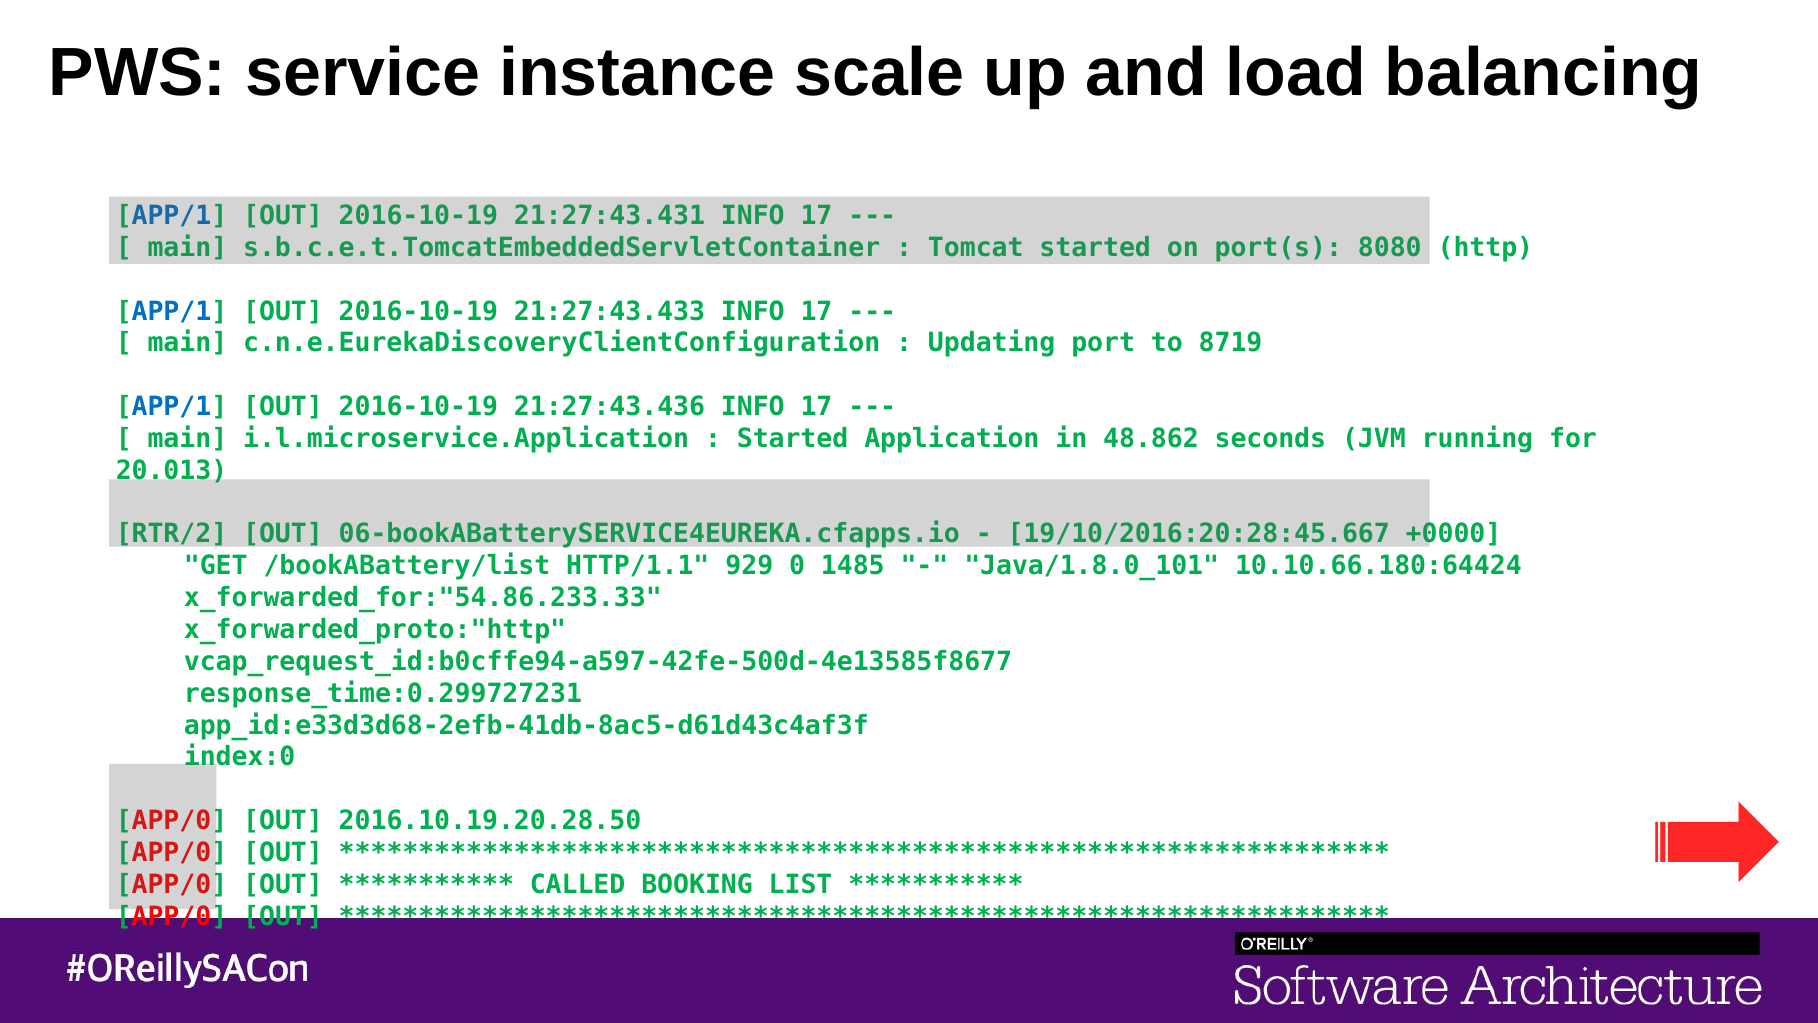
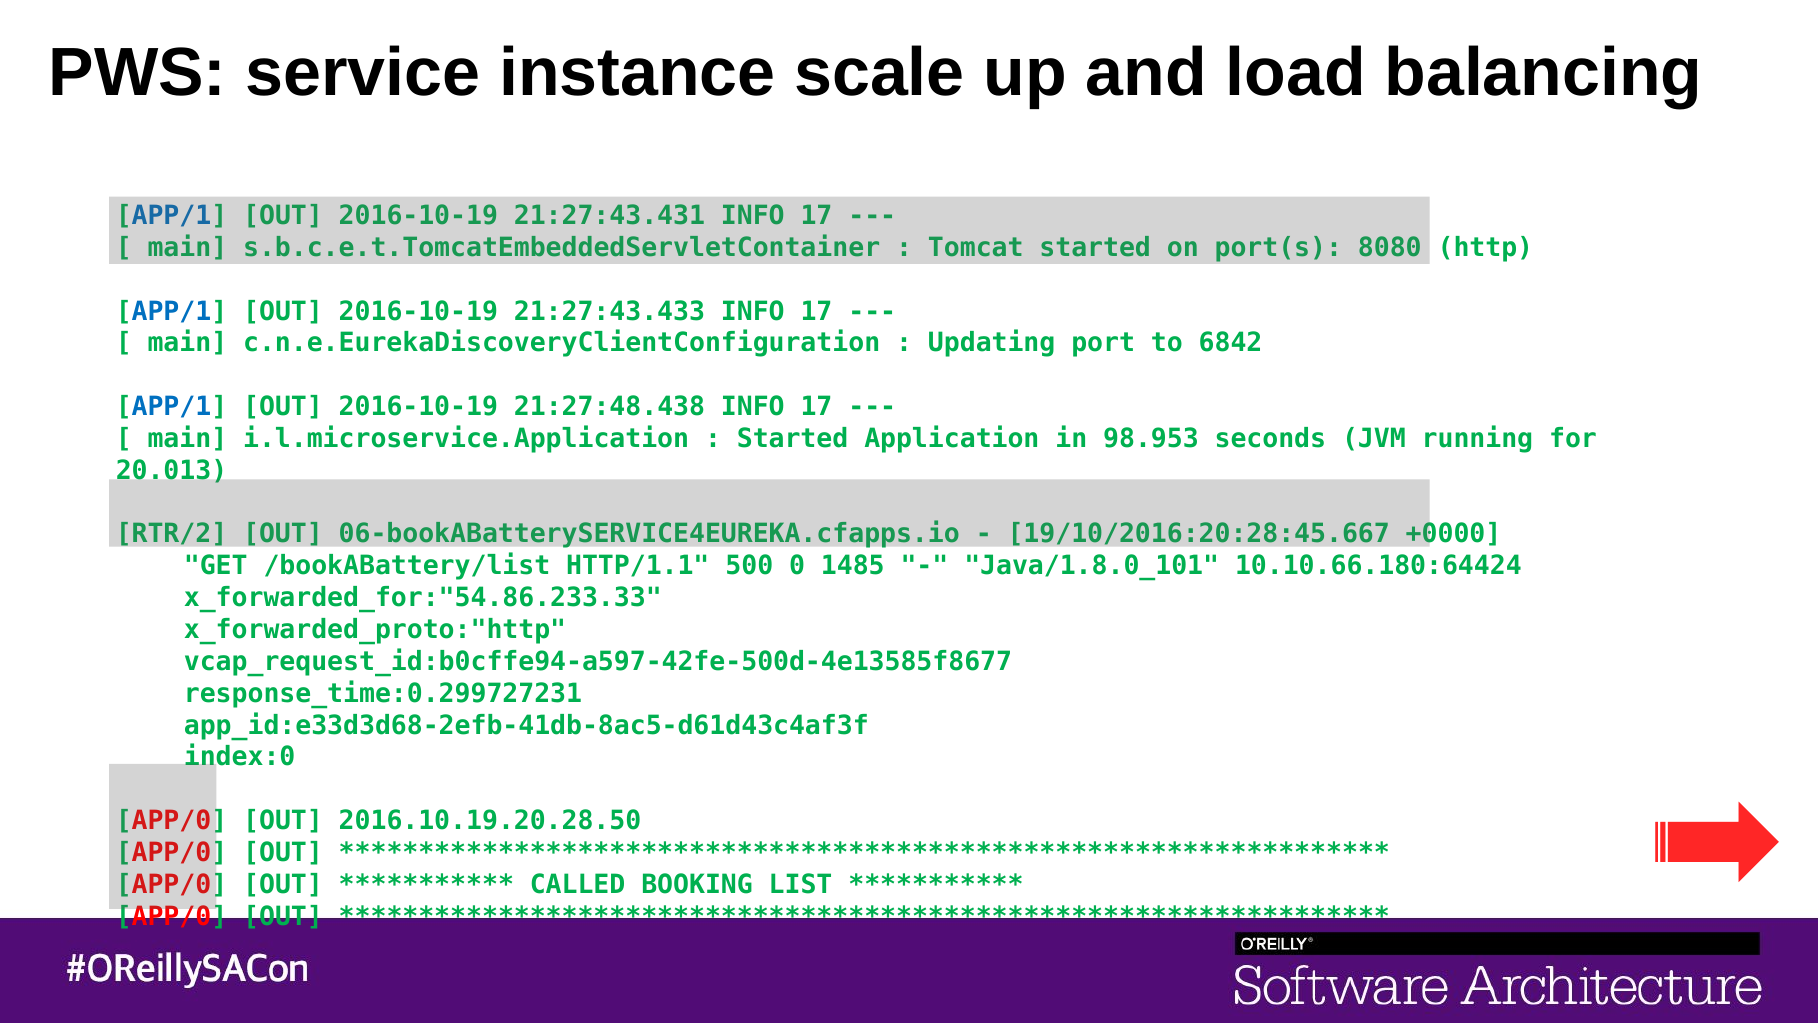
8719: 8719 -> 6842
21:27:43.436: 21:27:43.436 -> 21:27:48.438
48.862: 48.862 -> 98.953
929: 929 -> 500
